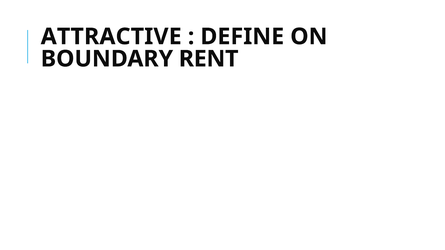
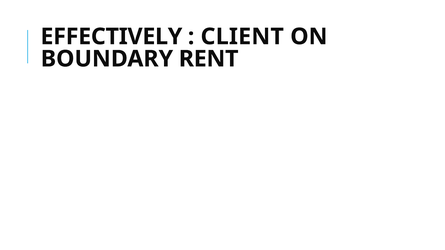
ATTRACTIVE: ATTRACTIVE -> EFFECTIVELY
DEFINE: DEFINE -> CLIENT
